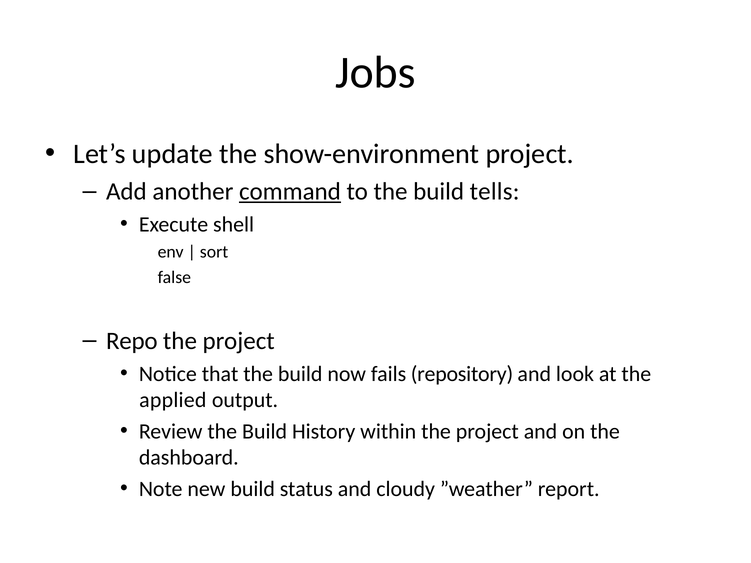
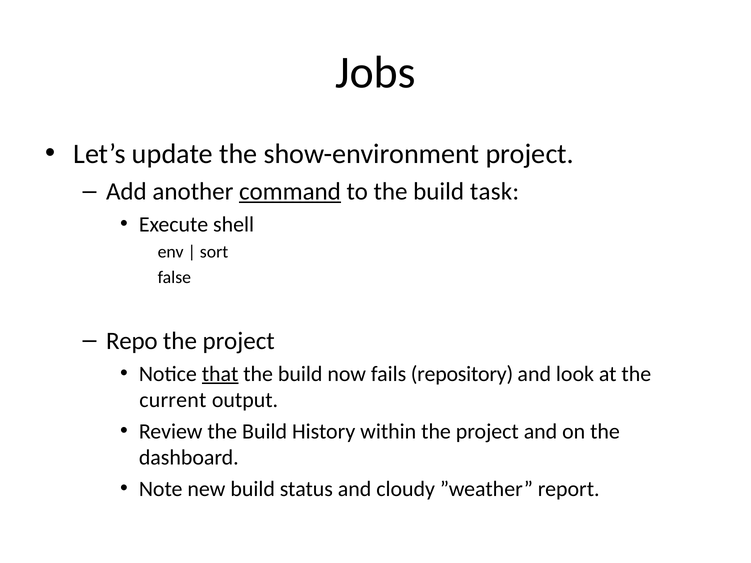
tells: tells -> task
that underline: none -> present
applied: applied -> current
